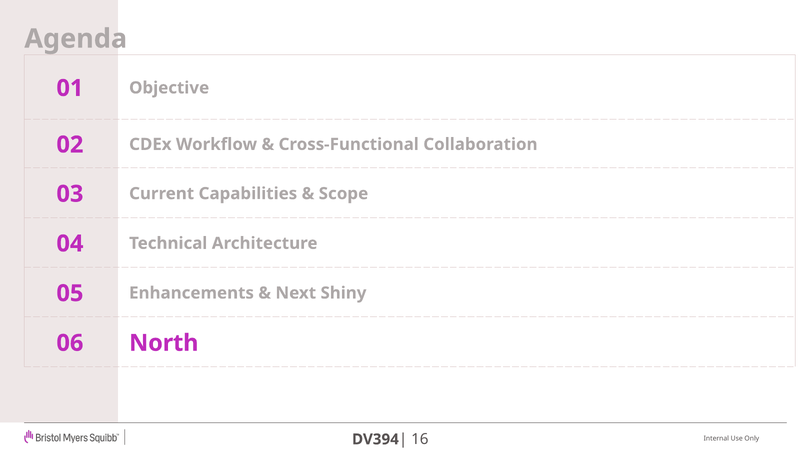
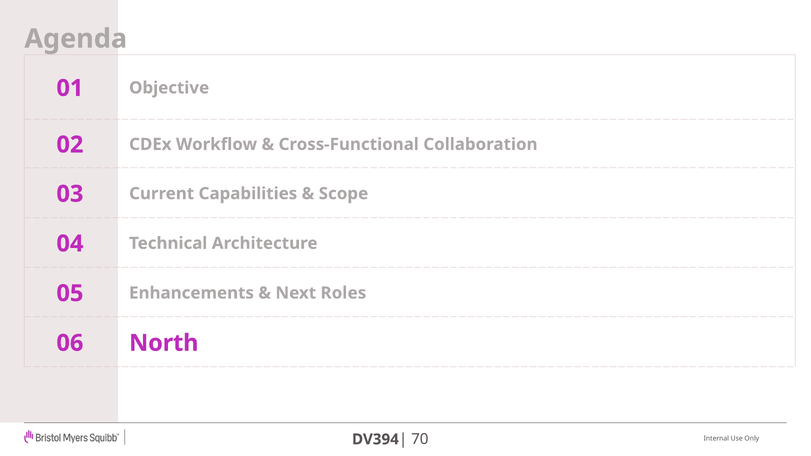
Shiny: Shiny -> Roles
16: 16 -> 70
